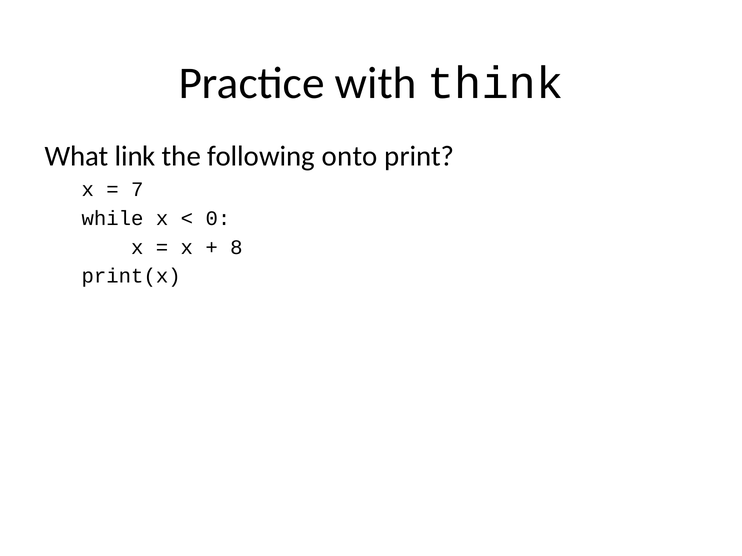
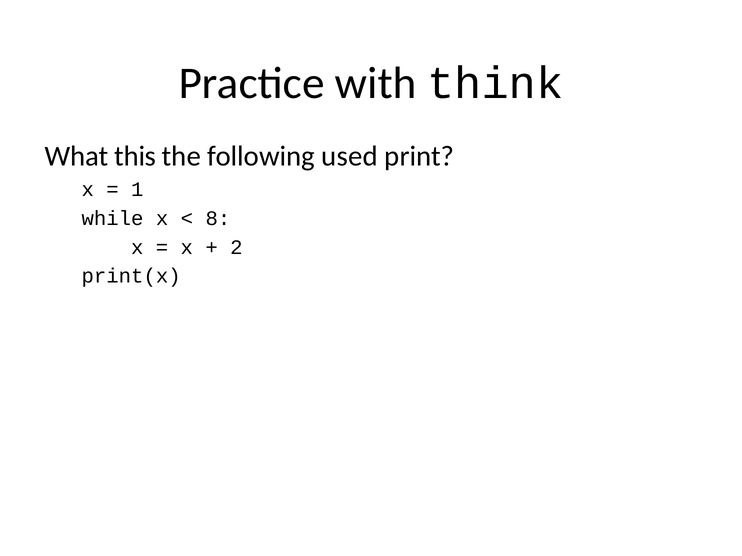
link: link -> this
onto: onto -> used
7: 7 -> 1
0: 0 -> 8
8: 8 -> 2
